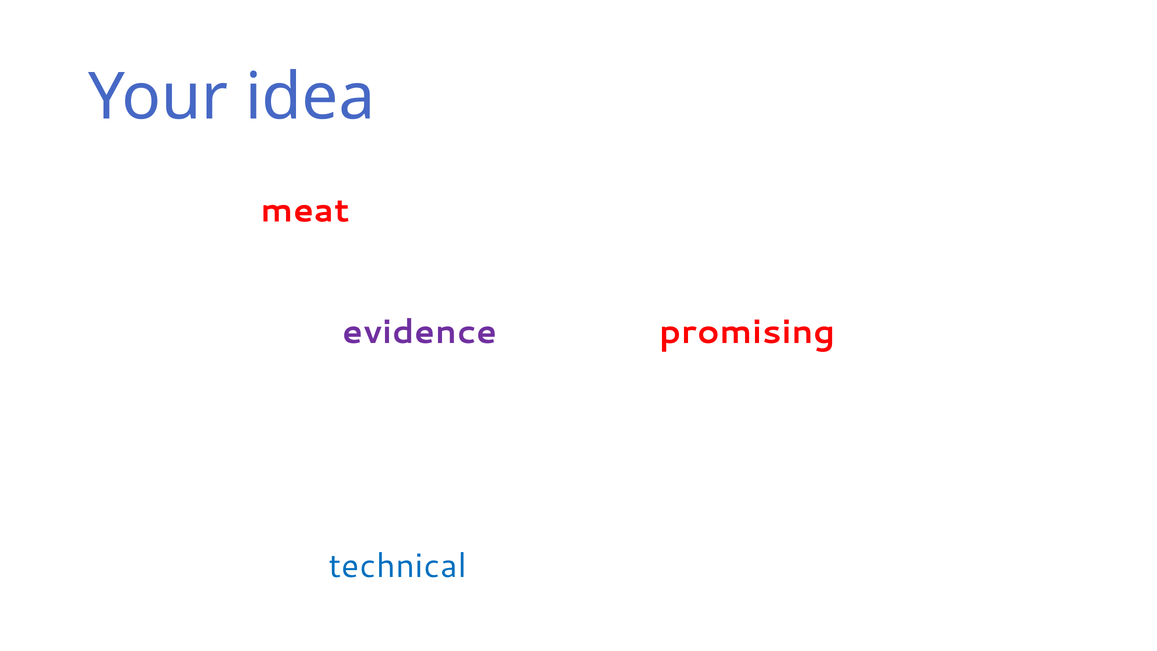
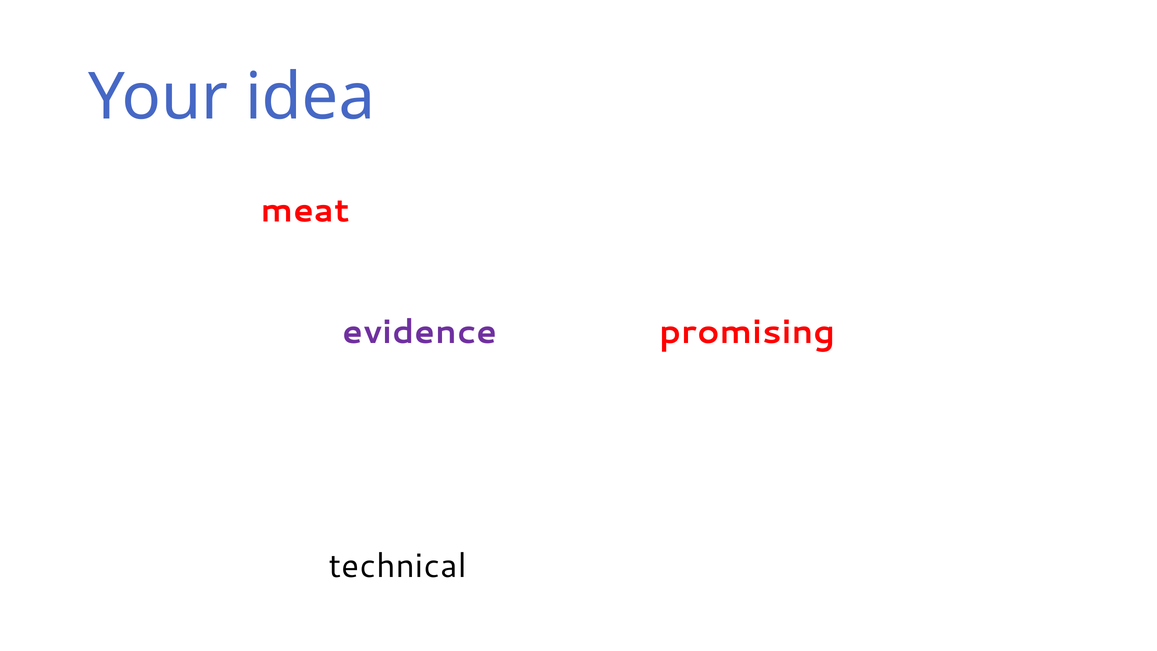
technical at (398, 566) colour: blue -> black
